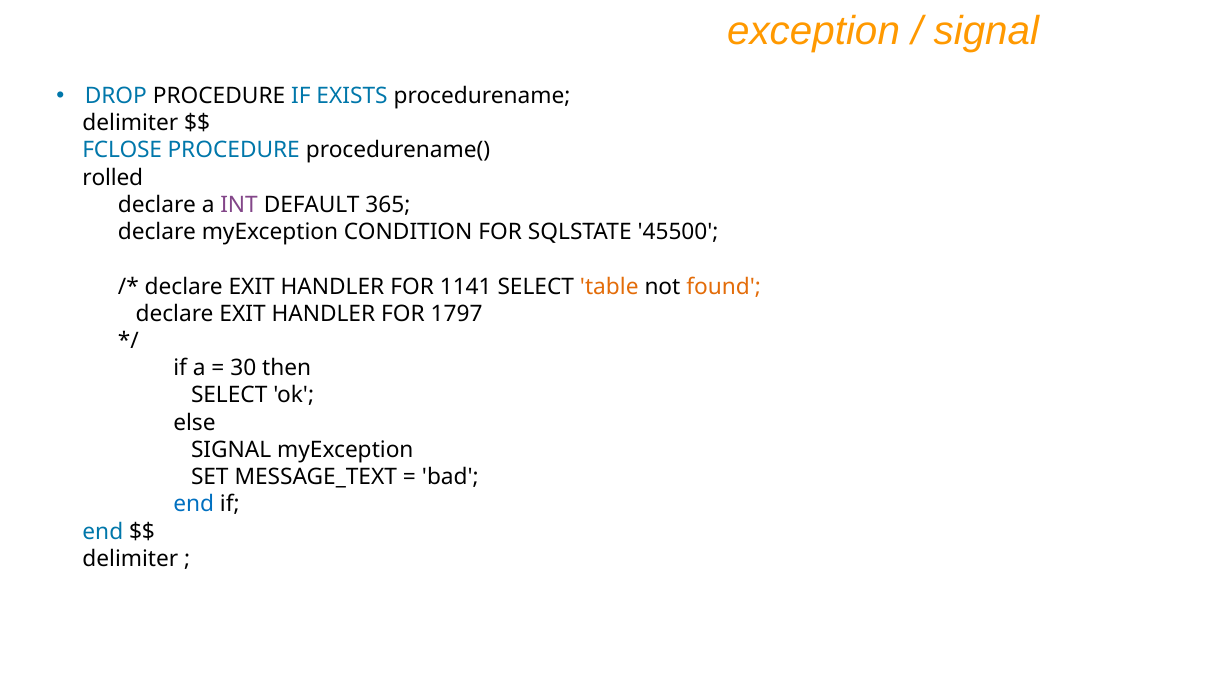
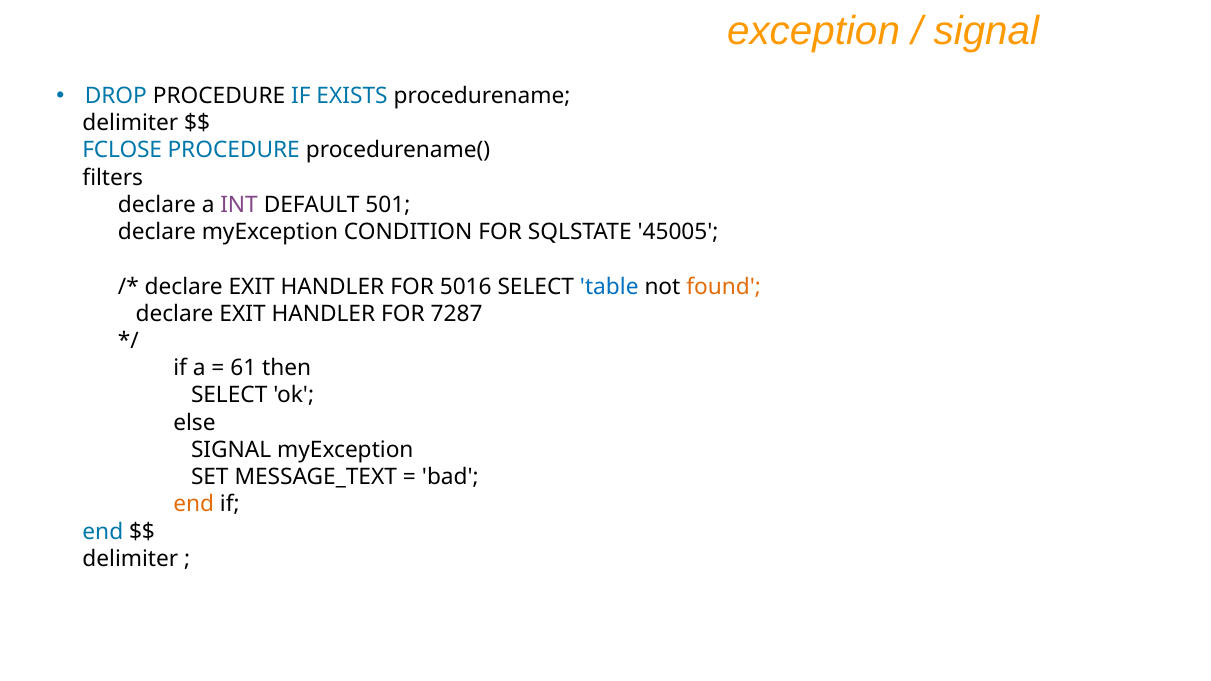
rolled: rolled -> filters
365: 365 -> 501
45500: 45500 -> 45005
1141: 1141 -> 5016
table colour: orange -> blue
1797: 1797 -> 7287
30: 30 -> 61
end at (194, 505) colour: blue -> orange
